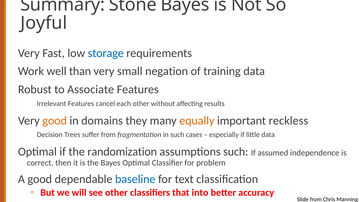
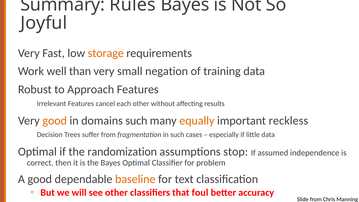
Stone: Stone -> Rules
storage colour: blue -> orange
Associate: Associate -> Approach
domains they: they -> such
assumptions such: such -> stop
baseline colour: blue -> orange
into: into -> foul
